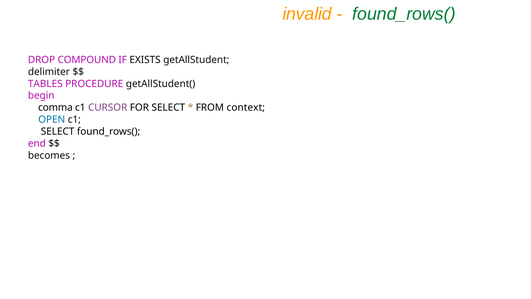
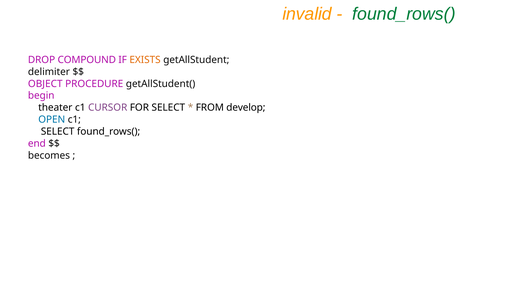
EXISTS colour: black -> orange
TABLES: TABLES -> OBJECT
comma: comma -> theater
context: context -> develop
